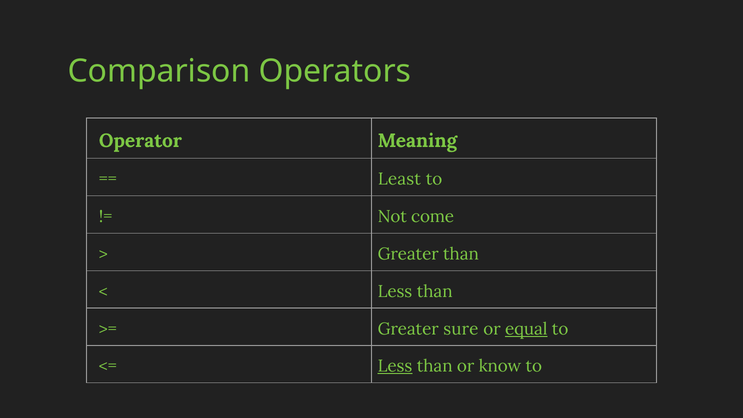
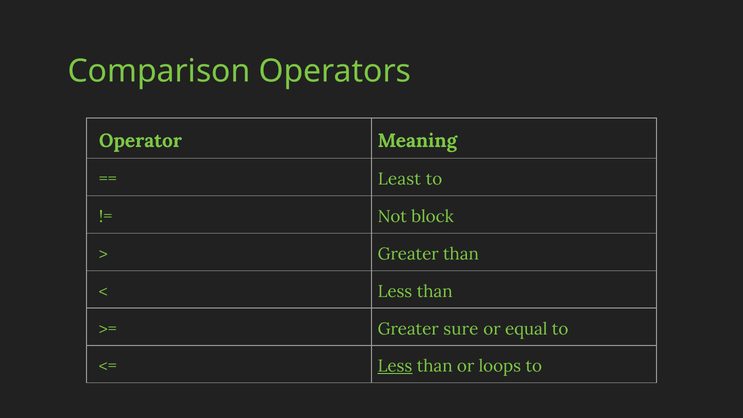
come: come -> block
equal underline: present -> none
know: know -> loops
